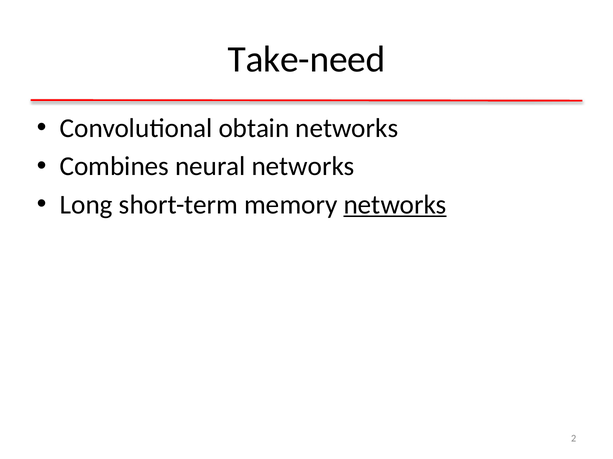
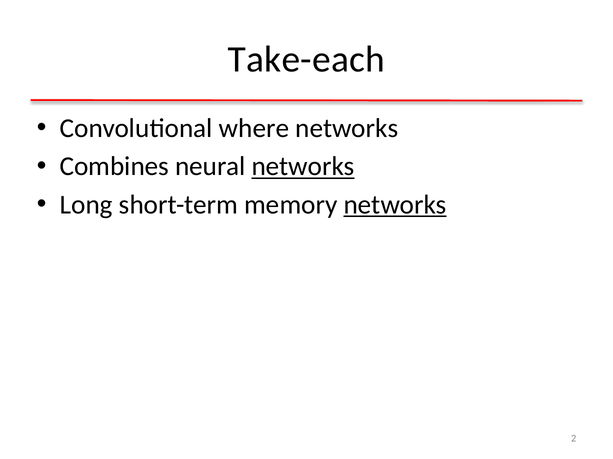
Take-need: Take-need -> Take-each
obtain: obtain -> where
networks at (303, 167) underline: none -> present
